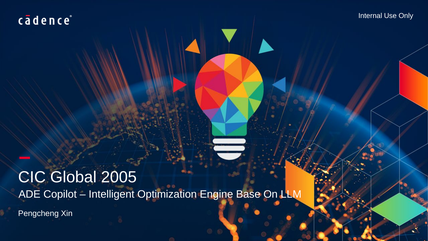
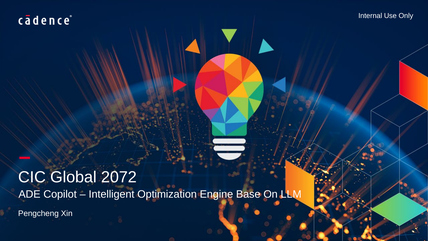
2005: 2005 -> 2072
